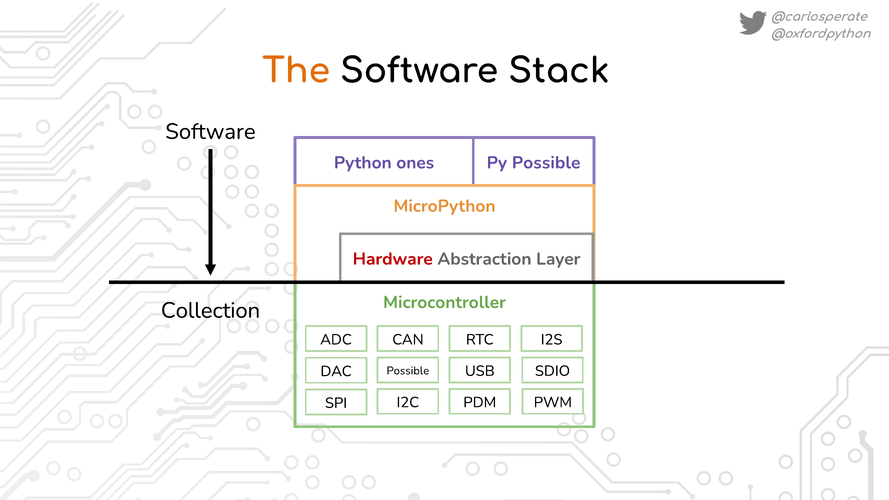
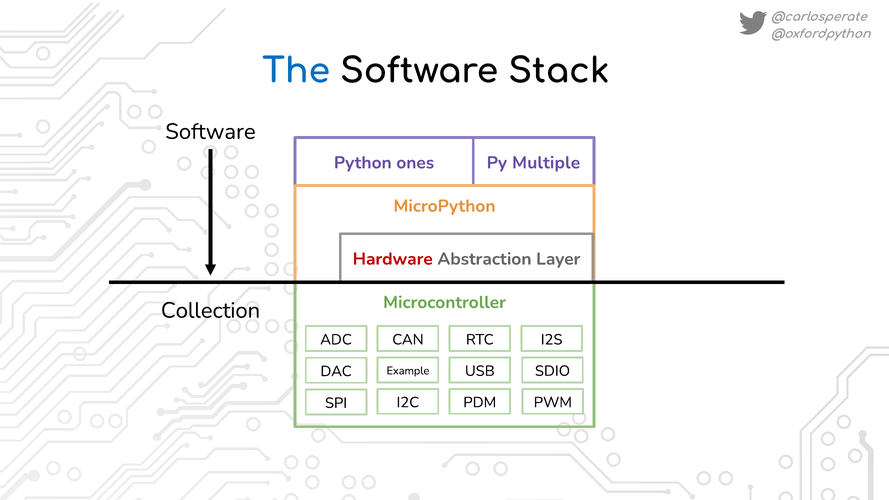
The colour: orange -> blue
Py Possible: Possible -> Multiple
Possible at (408, 371): Possible -> Example
